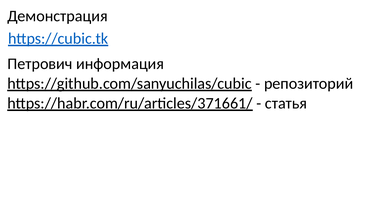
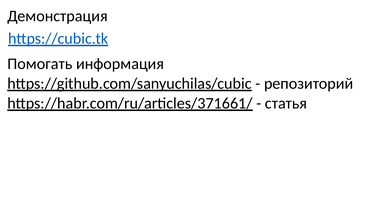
Петрович: Петрович -> Помогать
